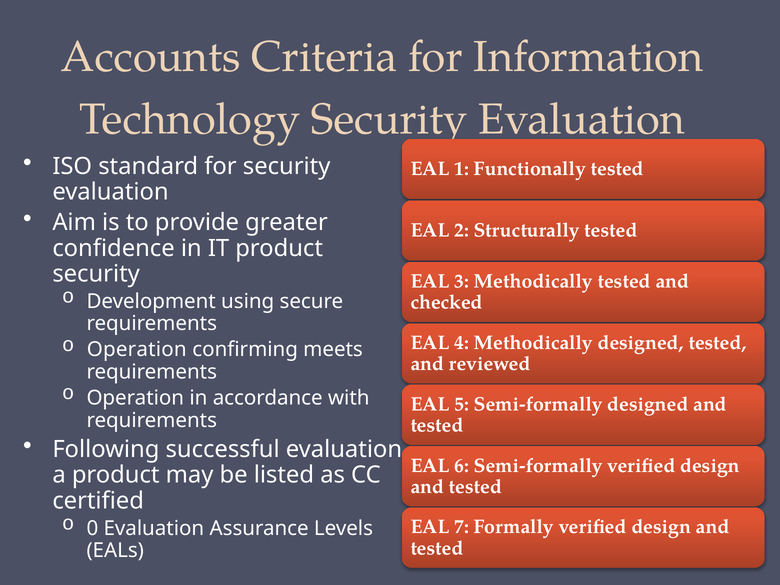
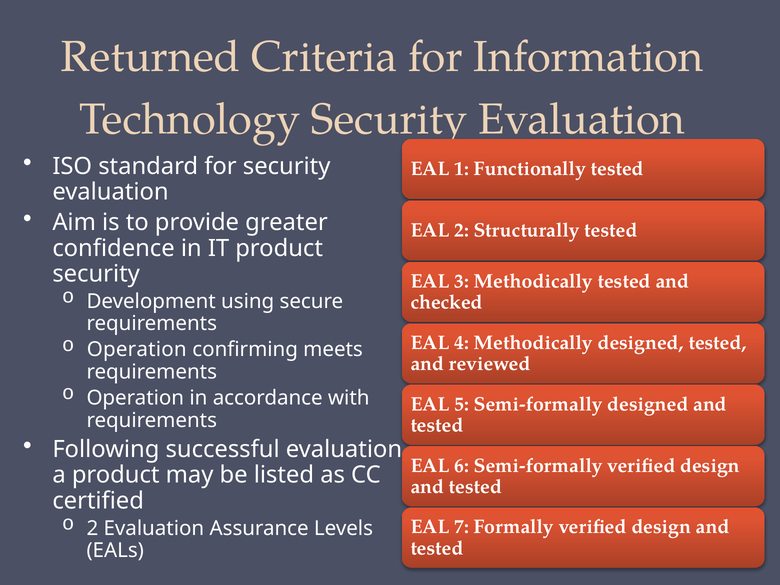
Accounts: Accounts -> Returned
0 at (92, 528): 0 -> 2
